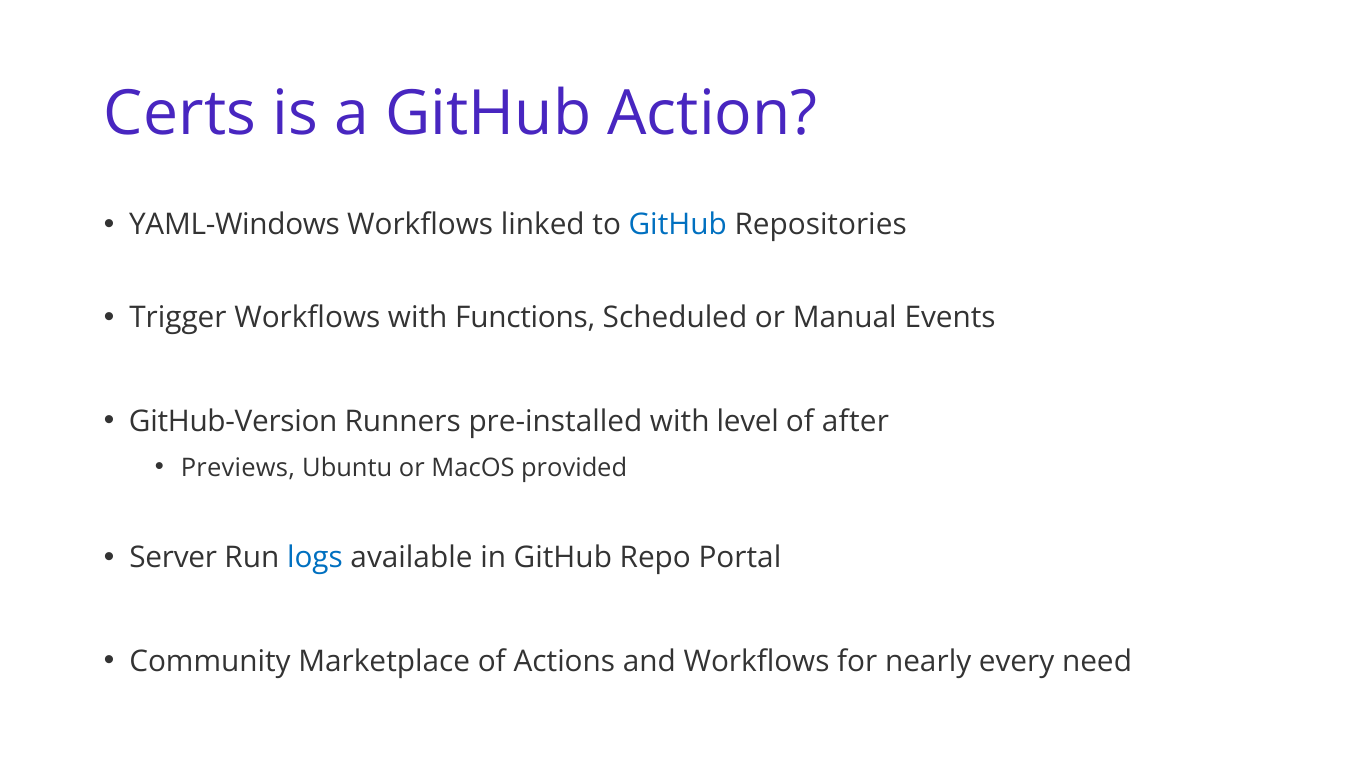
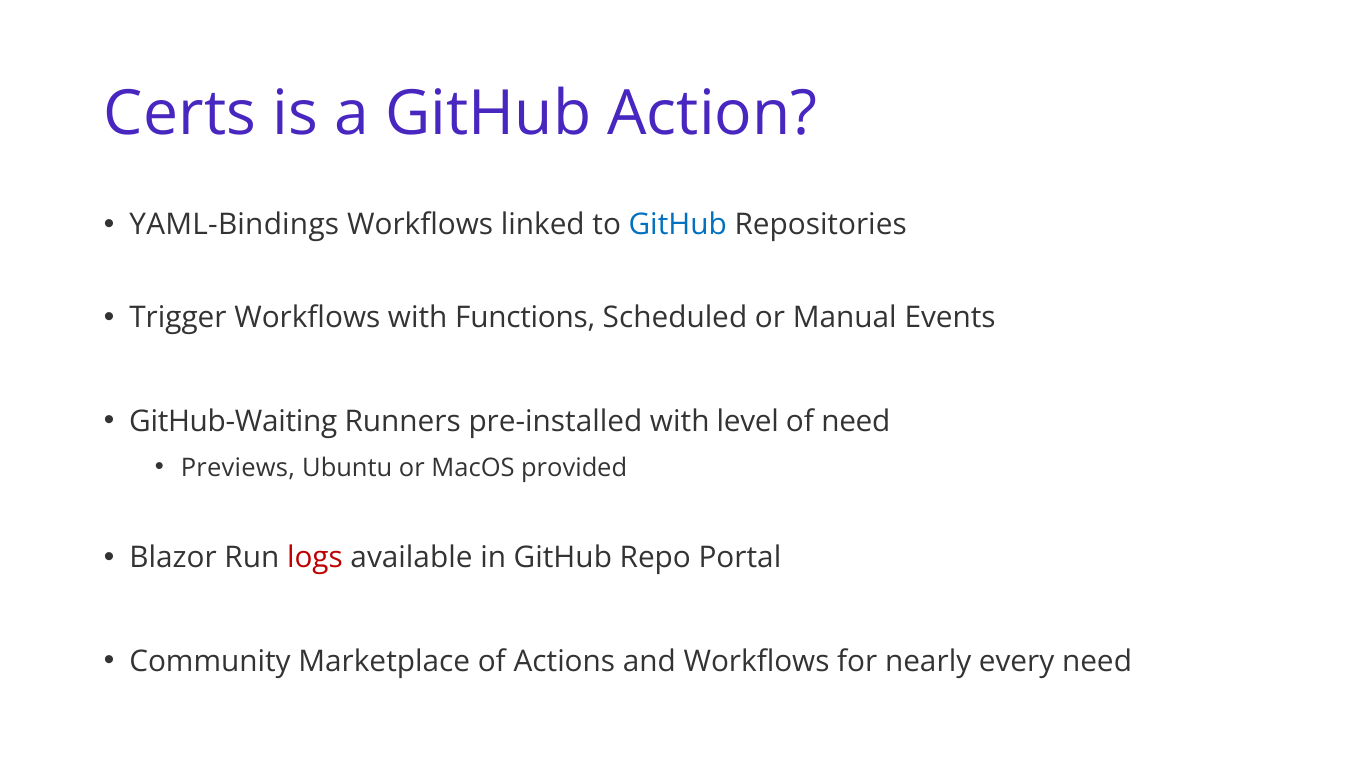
YAML-Windows: YAML-Windows -> YAML-Bindings
GitHub-Version: GitHub-Version -> GitHub-Waiting
of after: after -> need
Server: Server -> Blazor
logs colour: blue -> red
